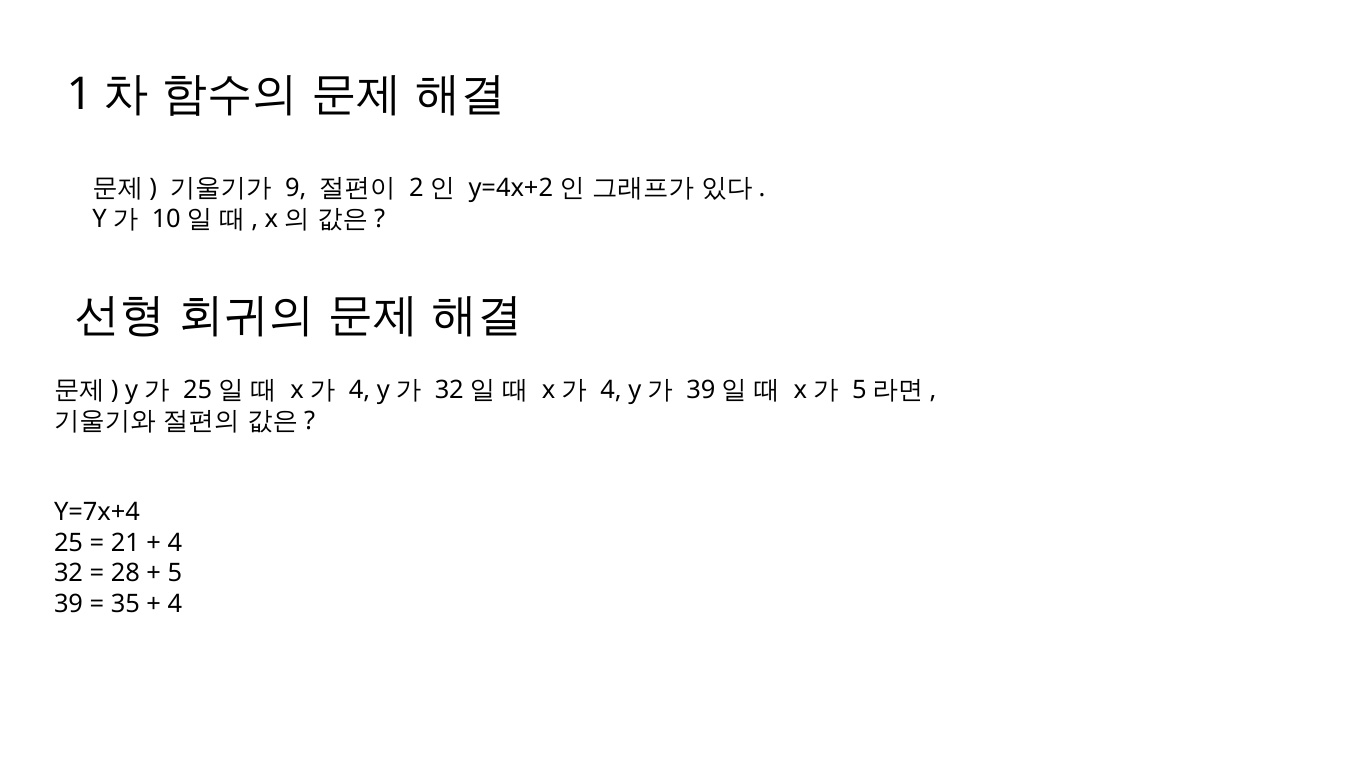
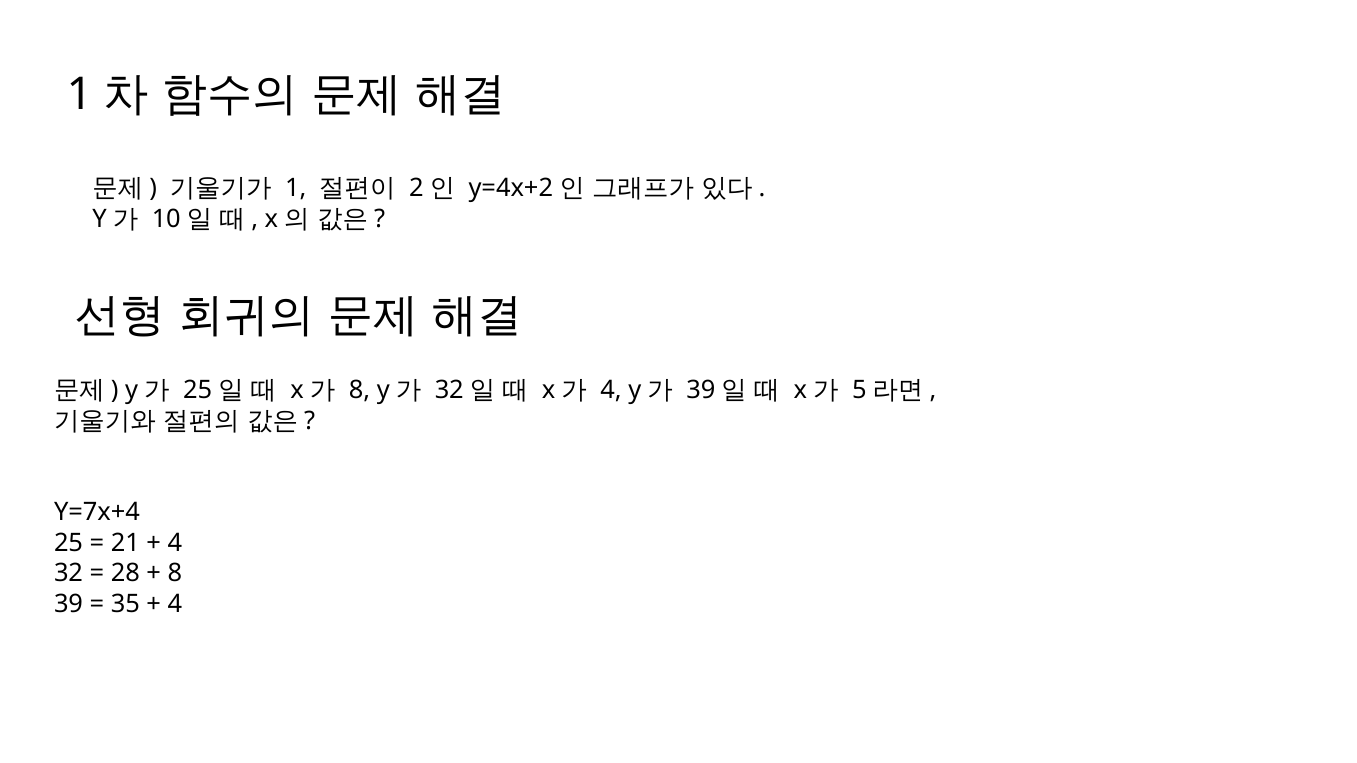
9 at (296, 188): 9 -> 1
4 at (359, 390): 4 -> 8
5 at (175, 574): 5 -> 8
